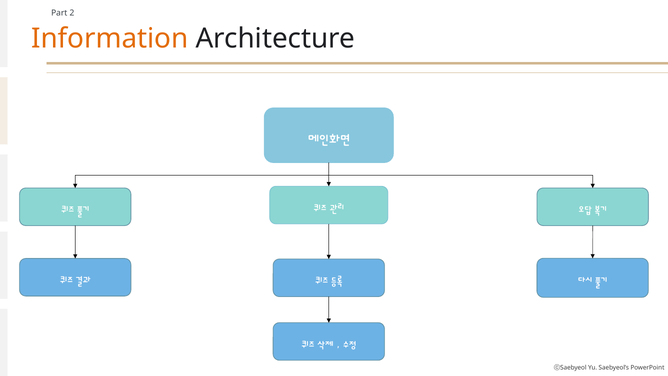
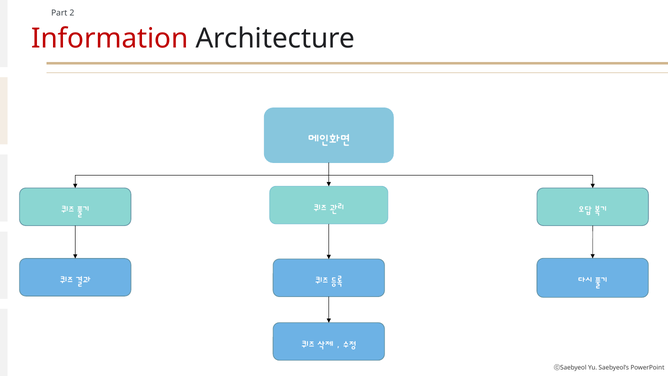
Information colour: orange -> red
